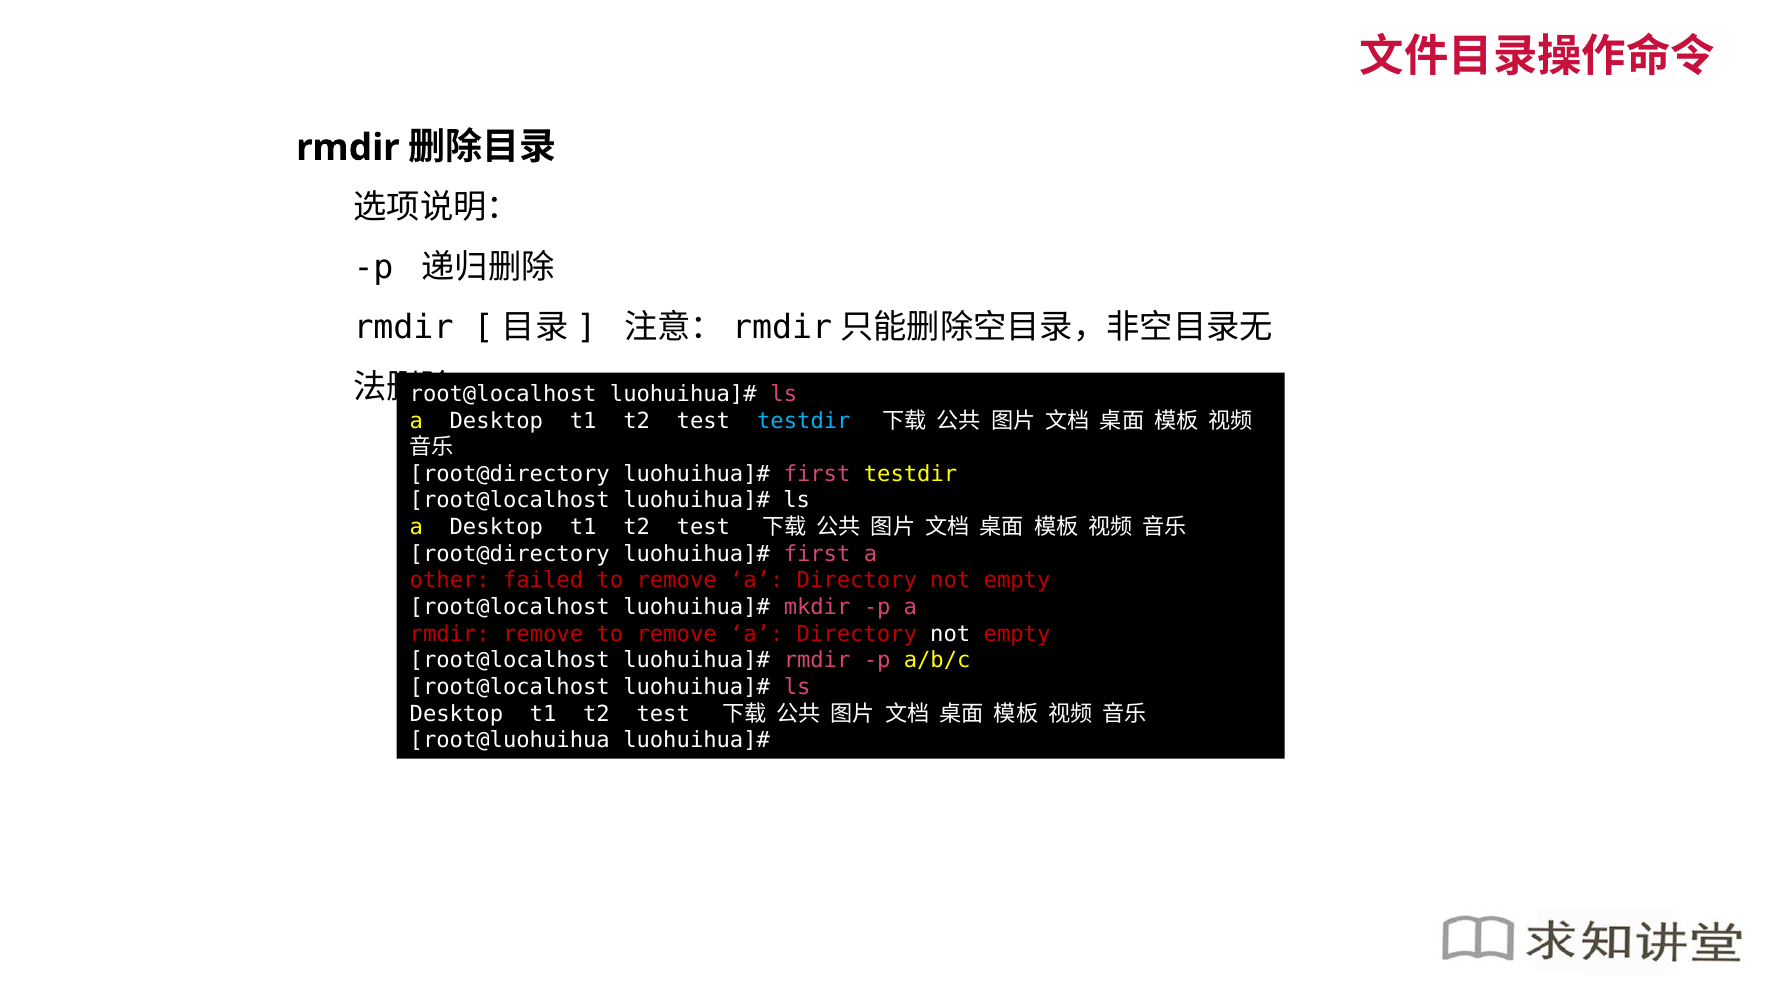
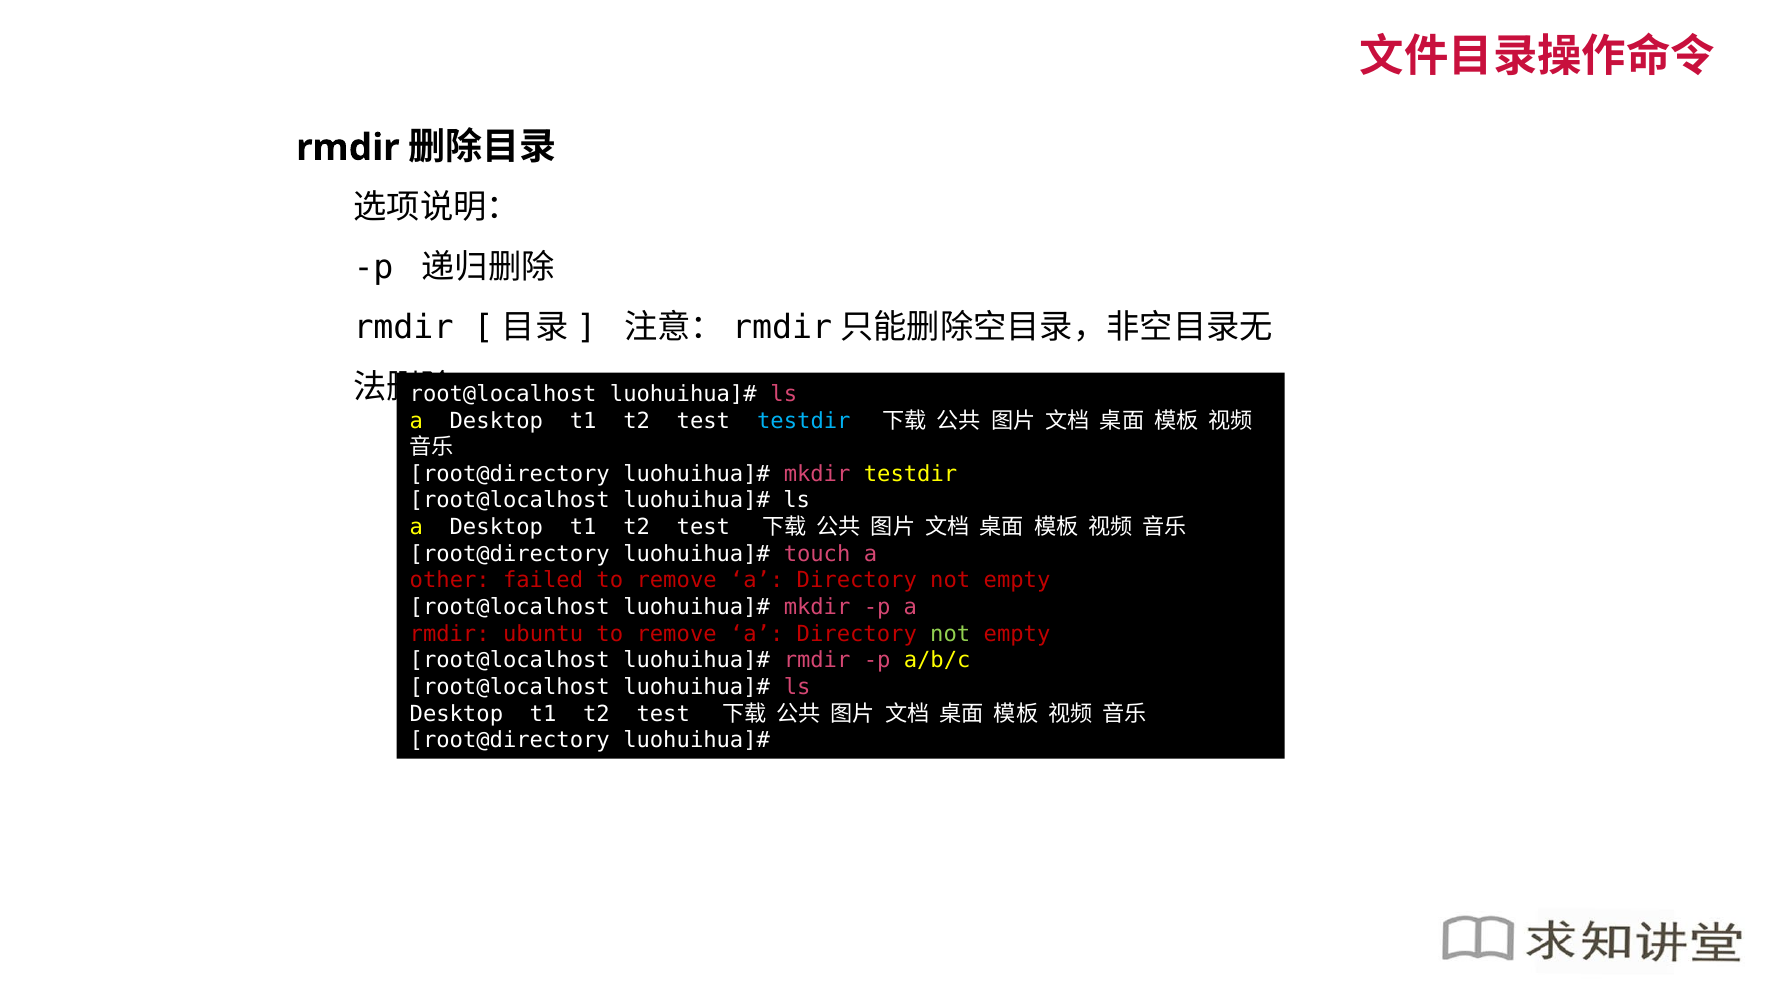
first at (817, 474): first -> mkdir
first at (817, 554): first -> touch
rmdir remove: remove -> ubuntu
not at (950, 634) colour: white -> light green
root@luohuihua at (510, 740): root@luohuihua -> root@directory
